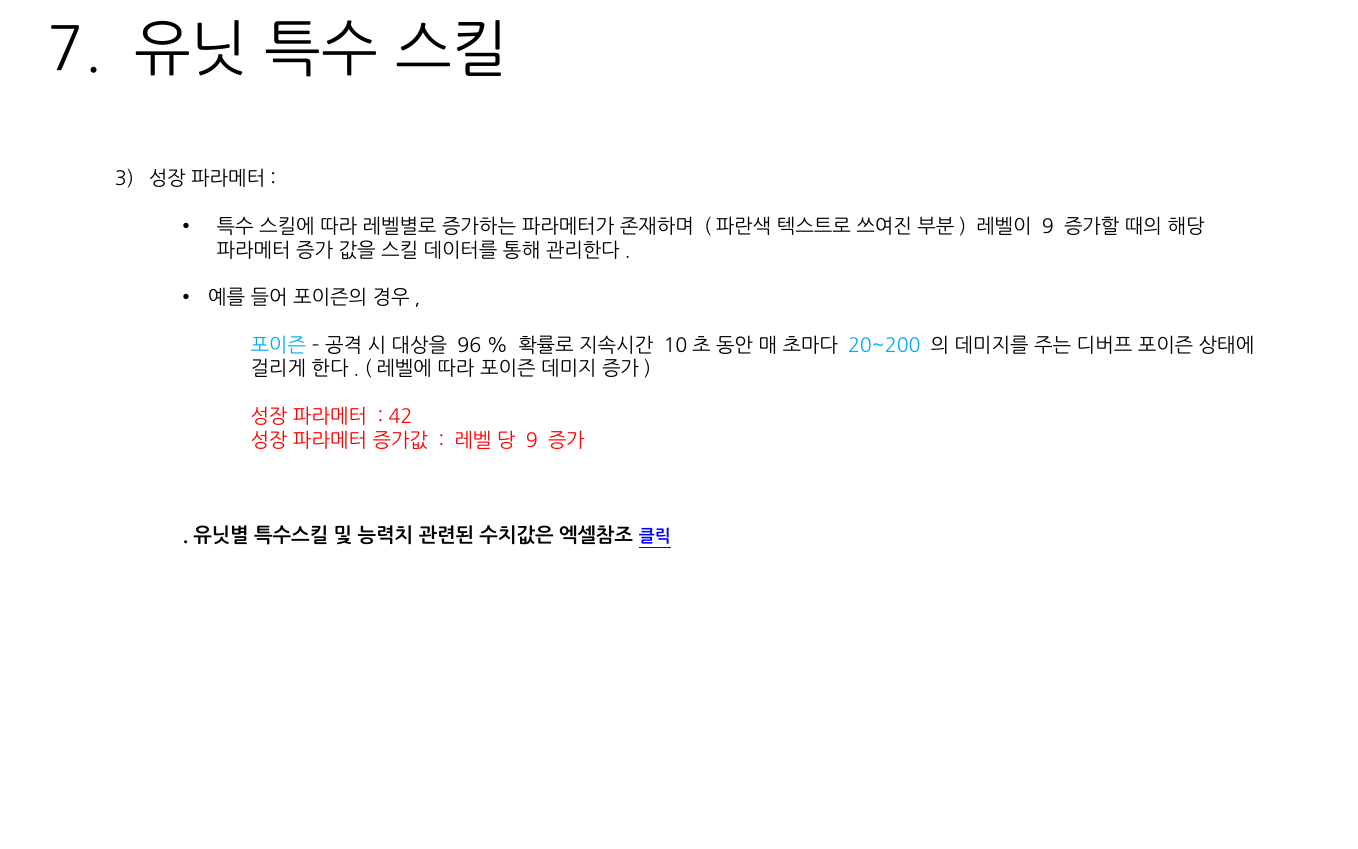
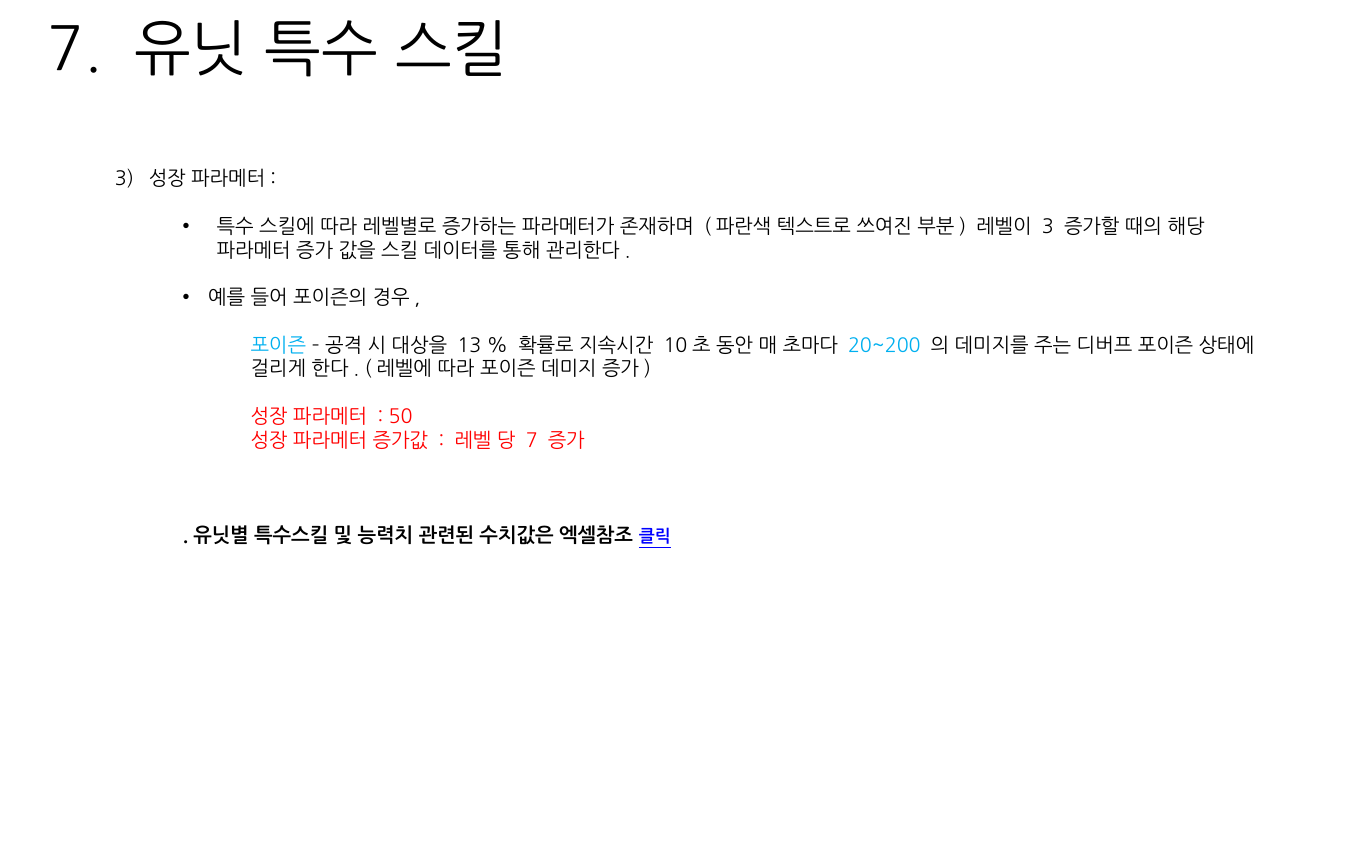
9 at (1048, 227): 9 -> 3
96: 96 -> 13
42: 42 -> 50
9 at (532, 440): 9 -> 7
